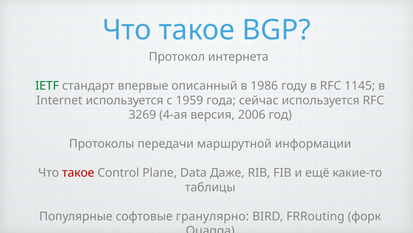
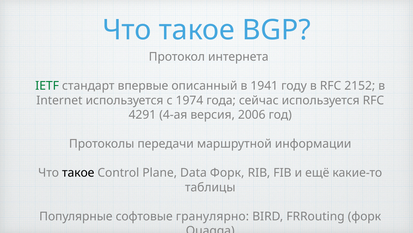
1986: 1986 -> 1941
1145: 1145 -> 2152
1959: 1959 -> 1974
3269: 3269 -> 4291
такое at (78, 172) colour: red -> black
Data Даже: Даже -> Форк
